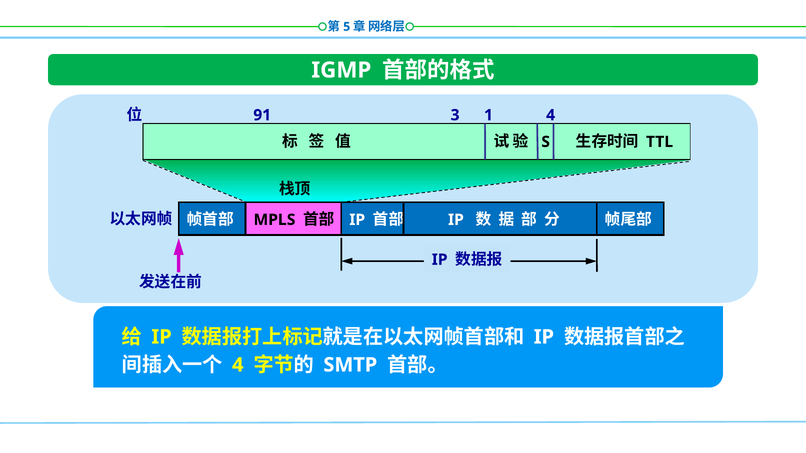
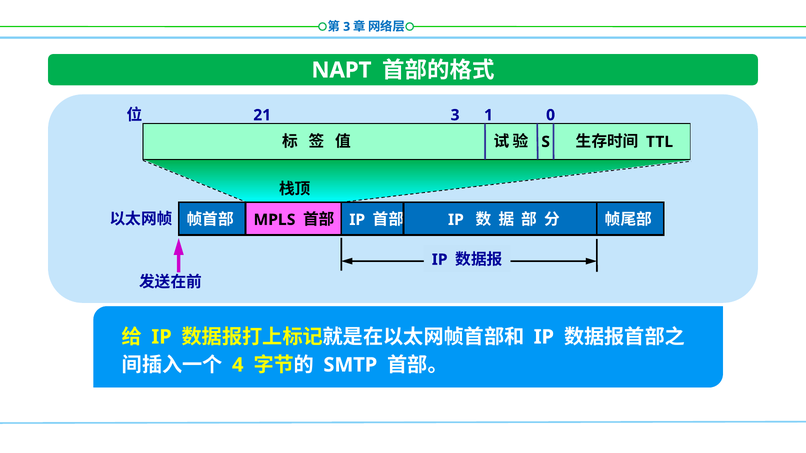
5 at (347, 27): 5 -> 3
IGMP: IGMP -> NAPT
91: 91 -> 21
1 4: 4 -> 0
